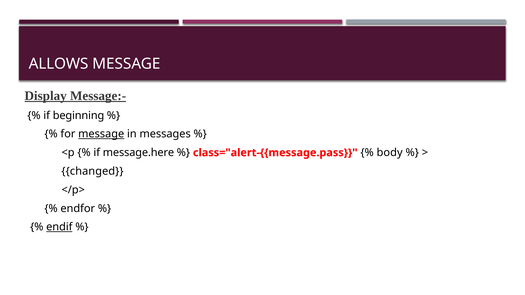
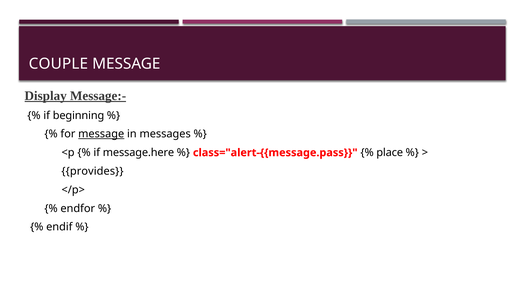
ALLOWS: ALLOWS -> COUPLE
body: body -> place
changed: changed -> provides
endif underline: present -> none
